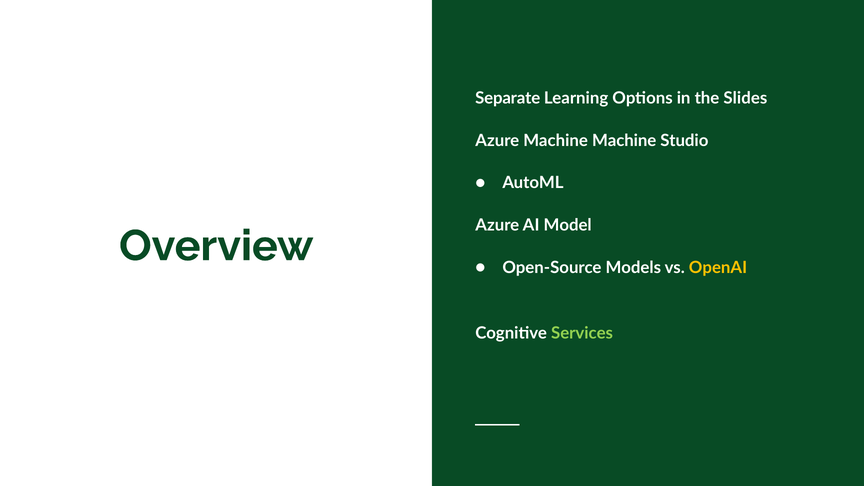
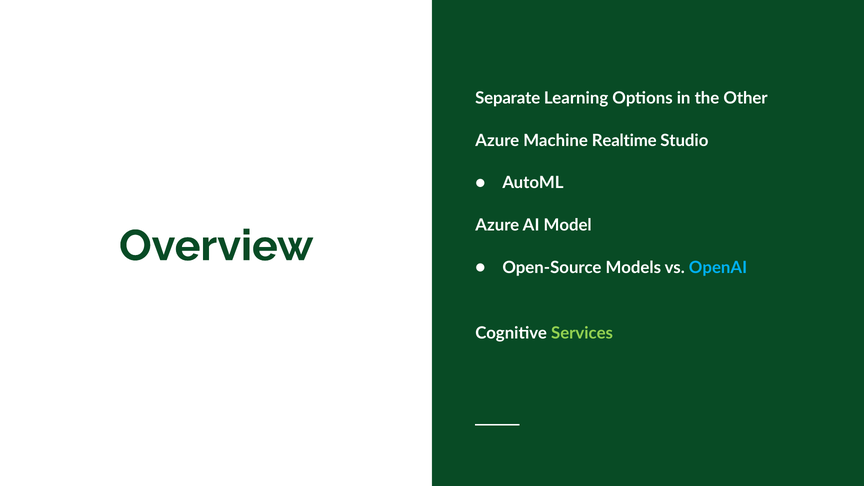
Slides: Slides -> Other
Machine Machine: Machine -> Realtime
OpenAI colour: yellow -> light blue
